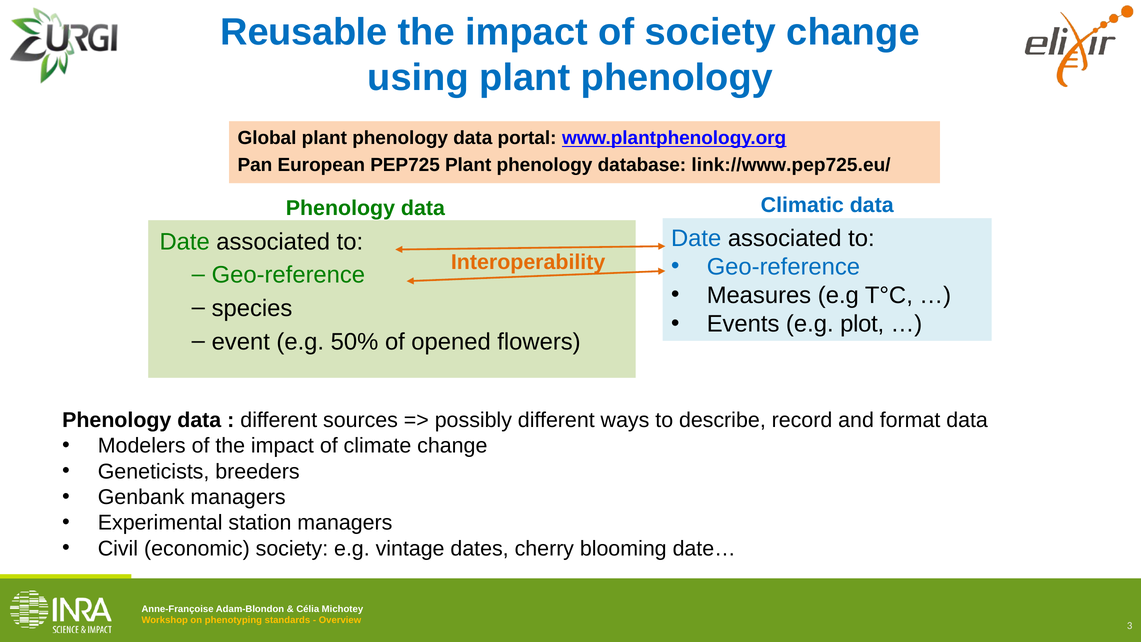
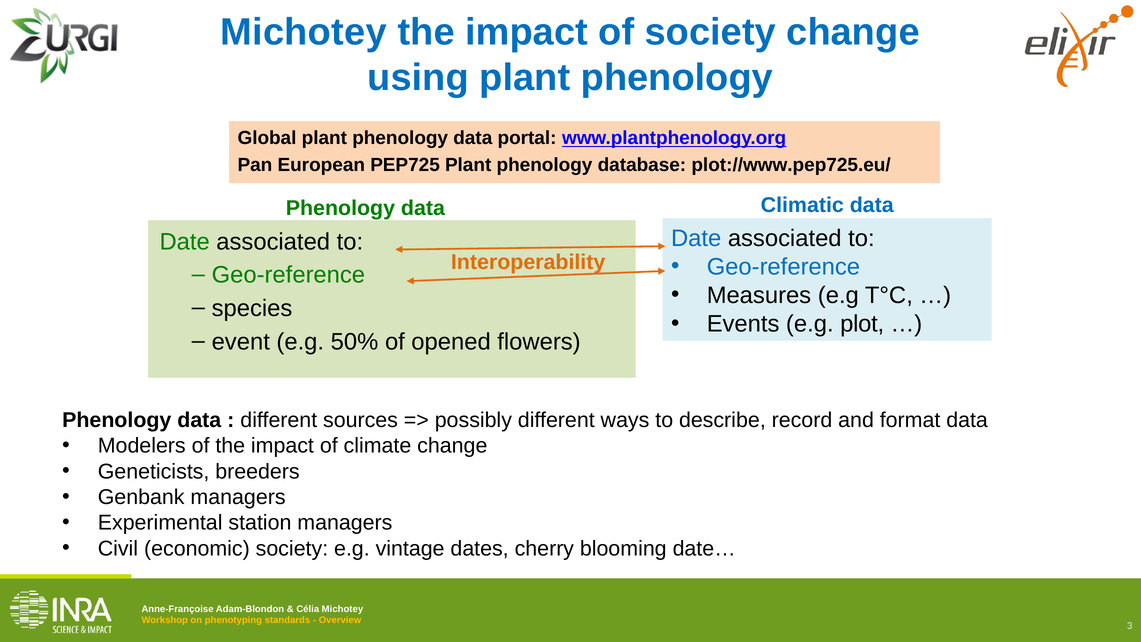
Reusable at (304, 32): Reusable -> Michotey
link://www.pep725.eu/: link://www.pep725.eu/ -> plot://www.pep725.eu/
